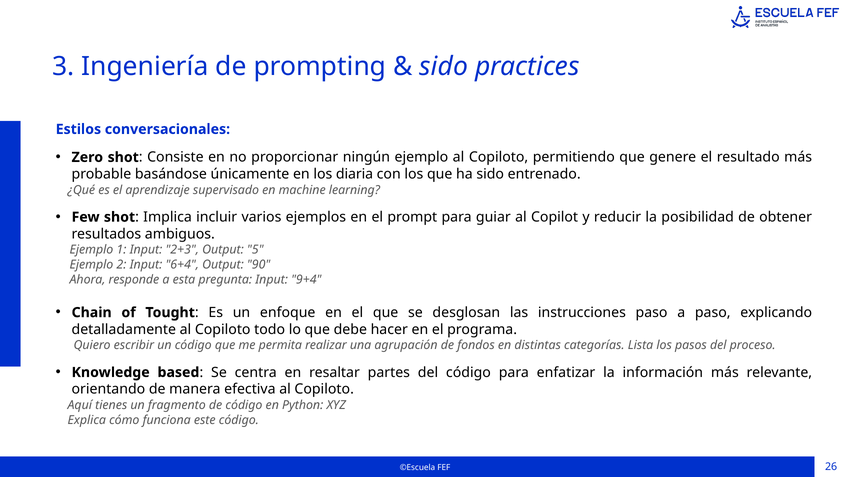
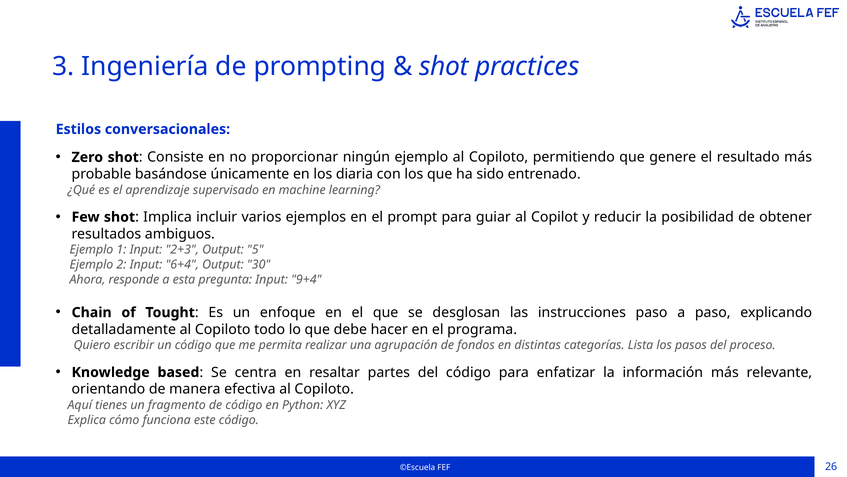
sido at (444, 66): sido -> shot
90: 90 -> 30
